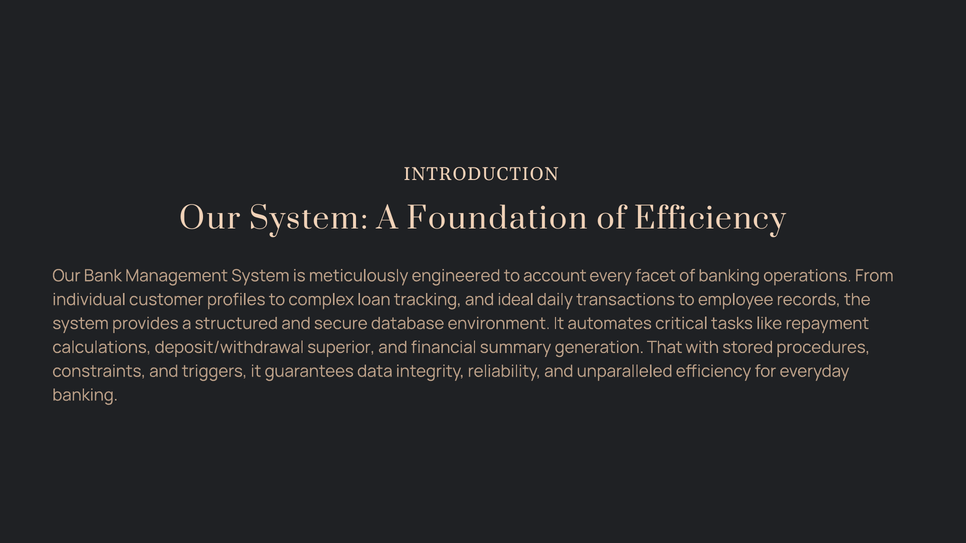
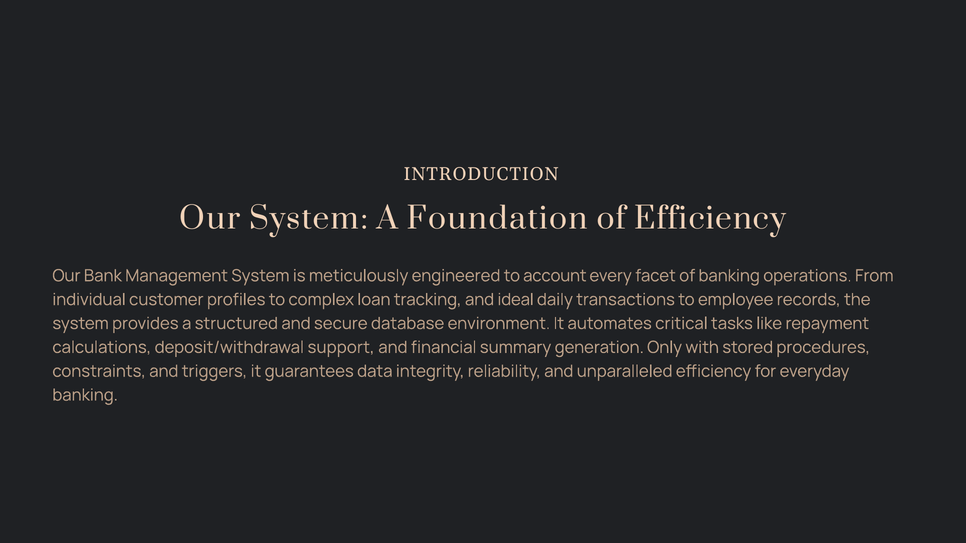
superior: superior -> support
That: That -> Only
